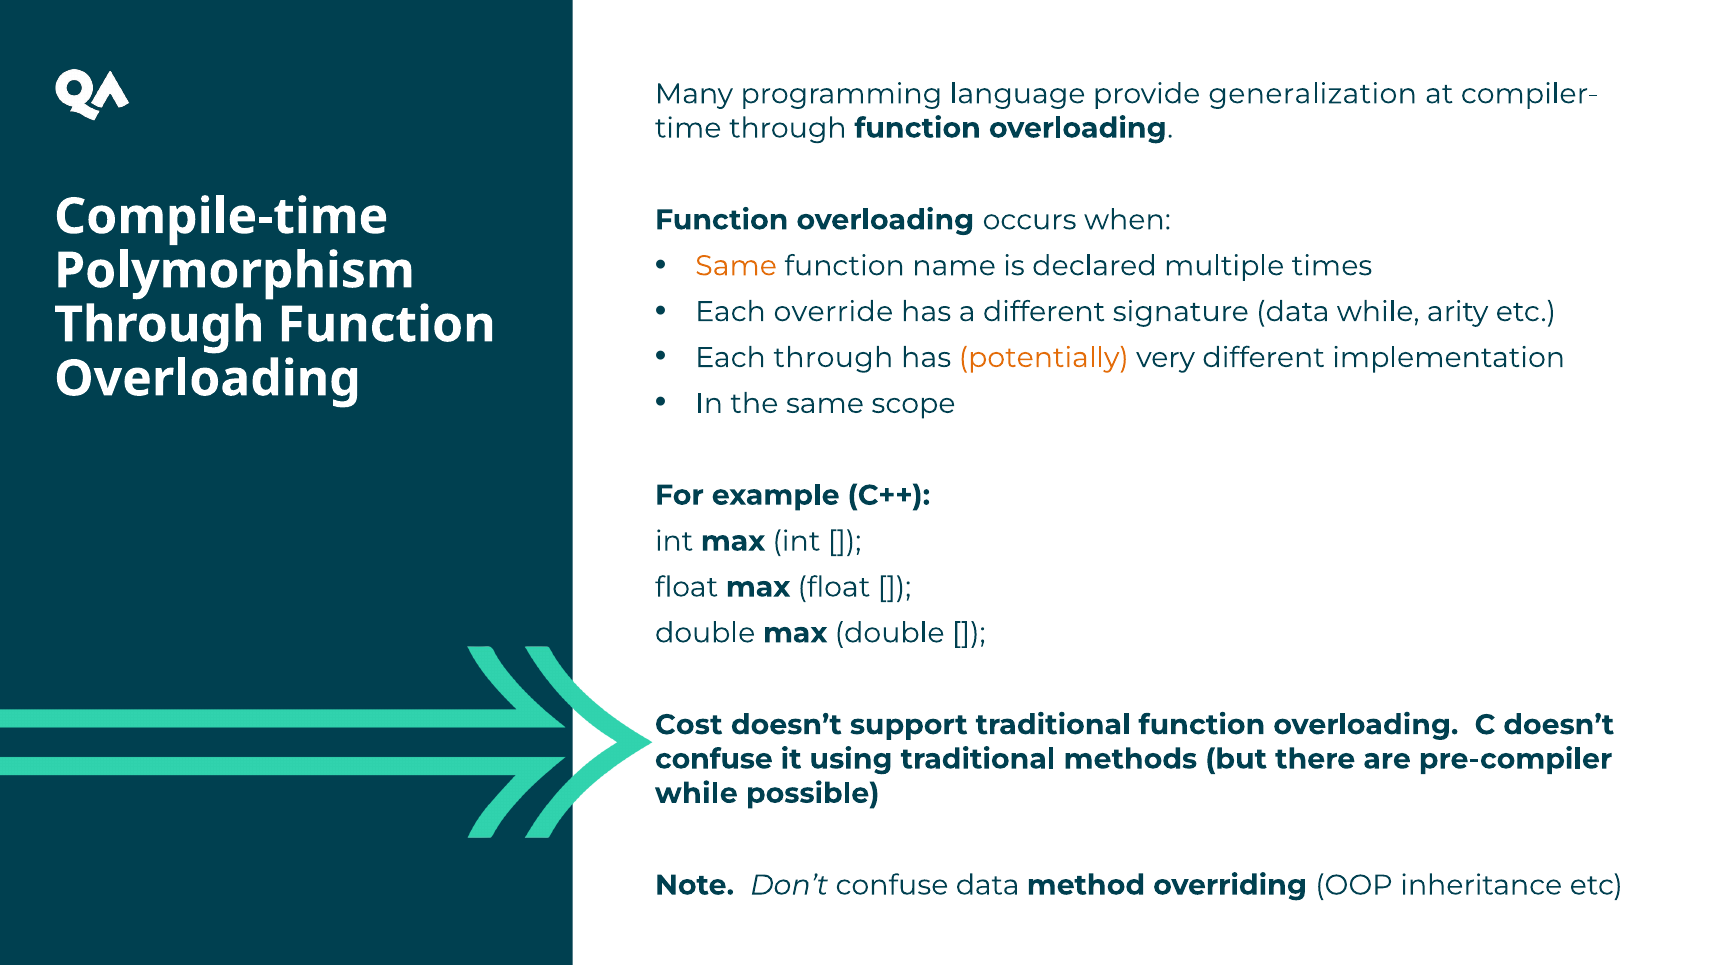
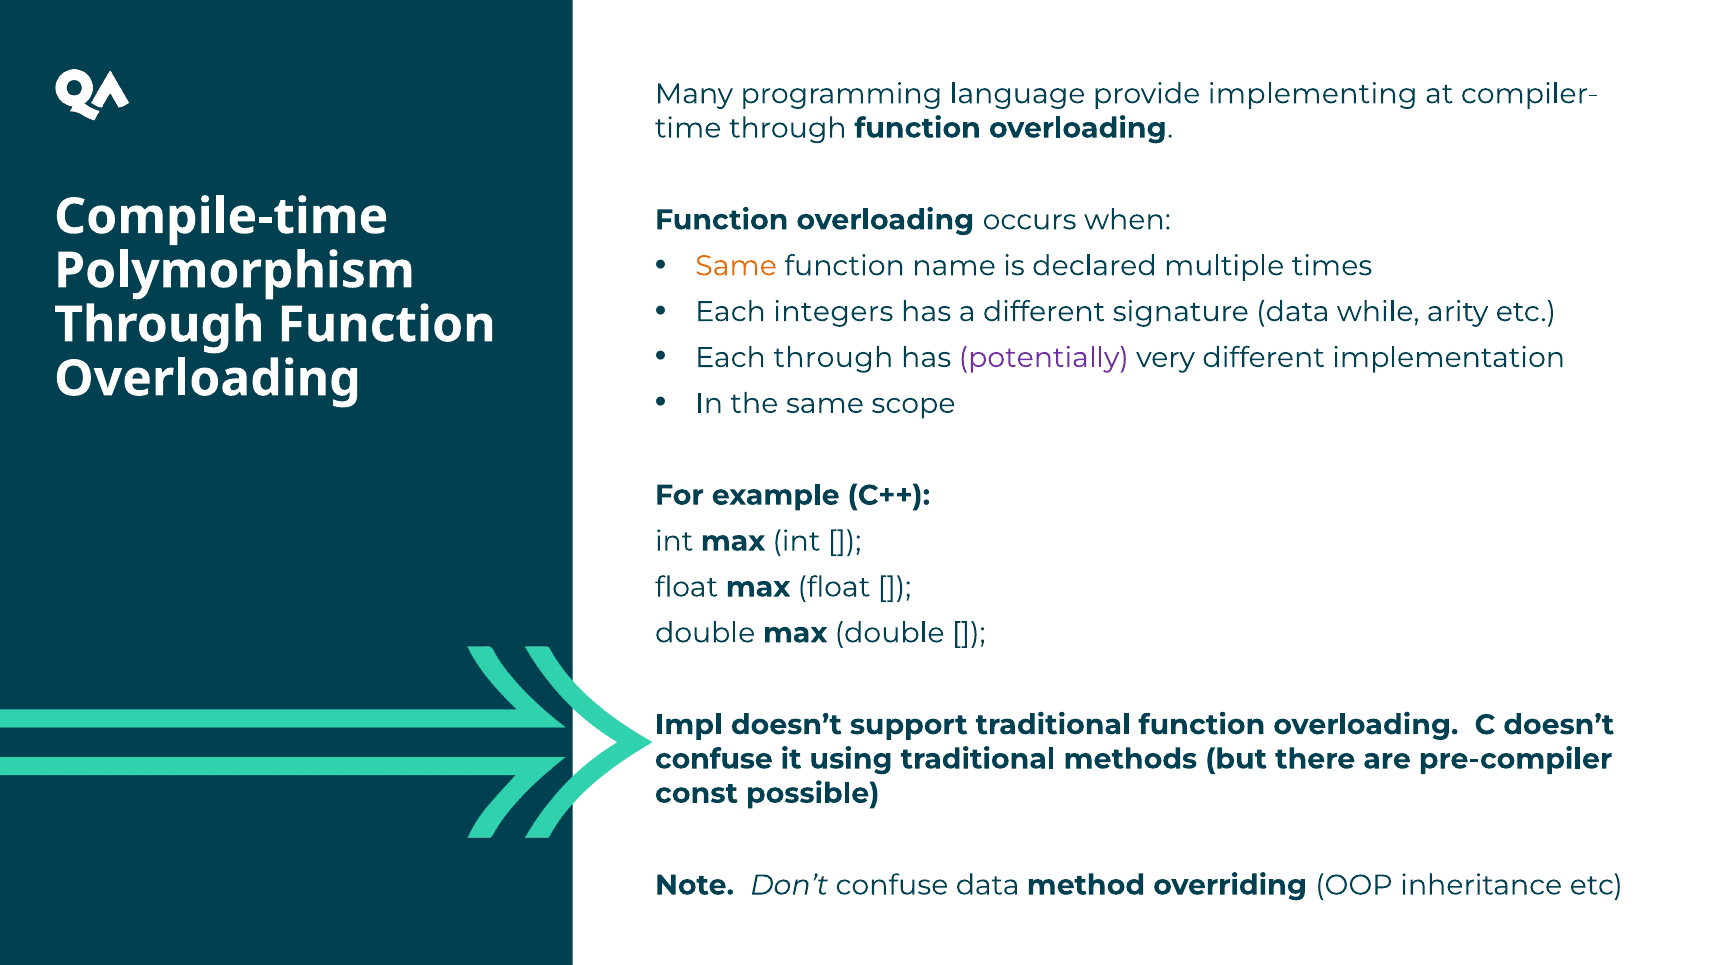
generalization: generalization -> implementing
override: override -> integers
potentially colour: orange -> purple
Cost: Cost -> Impl
while at (696, 793): while -> const
